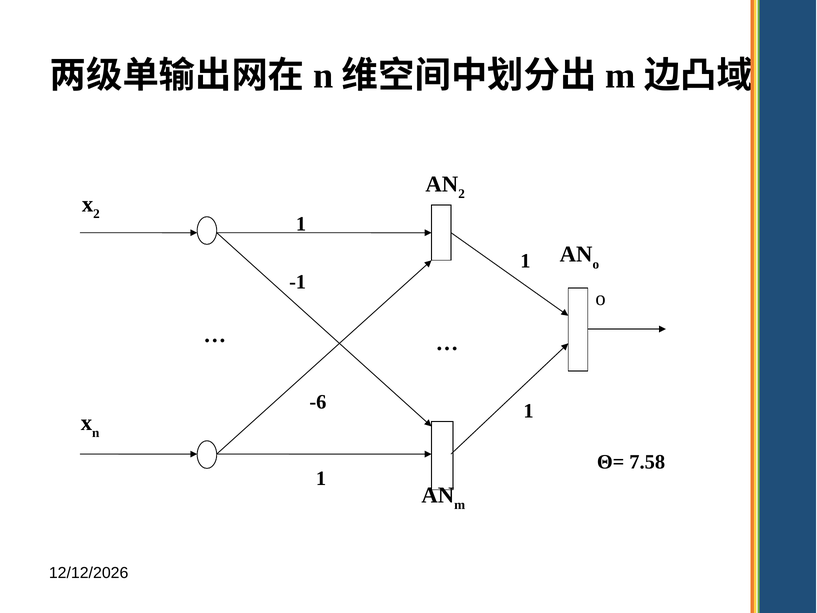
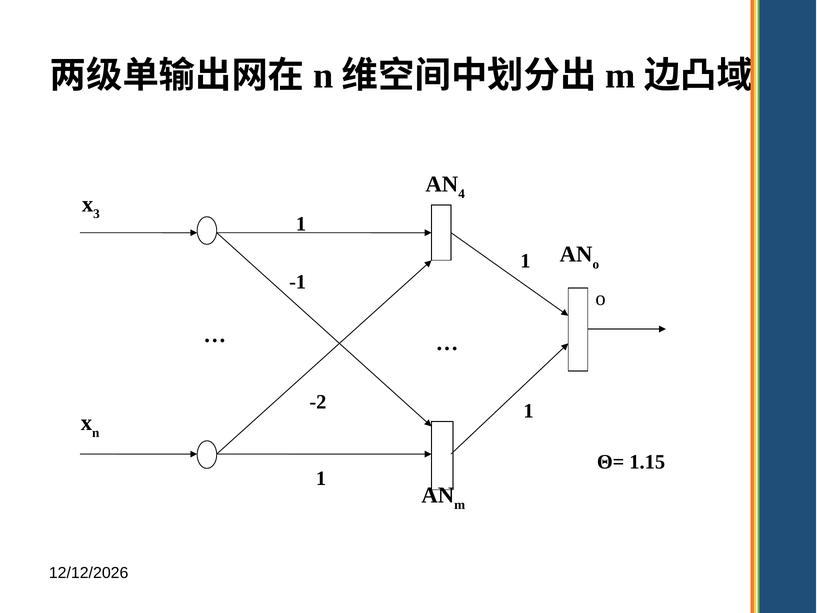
2 at (462, 194): 2 -> 4
2 at (96, 214): 2 -> 3
-6: -6 -> -2
7.58: 7.58 -> 1.15
